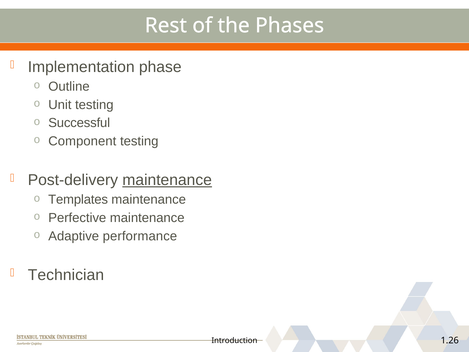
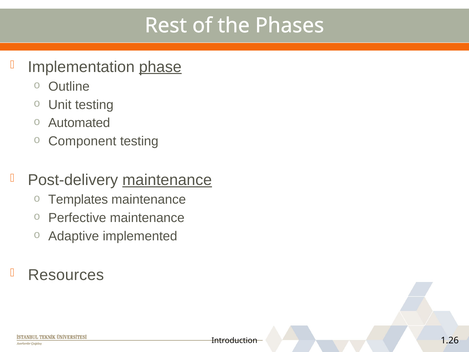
phase underline: none -> present
Successful: Successful -> Automated
performance: performance -> implemented
Technician: Technician -> Resources
